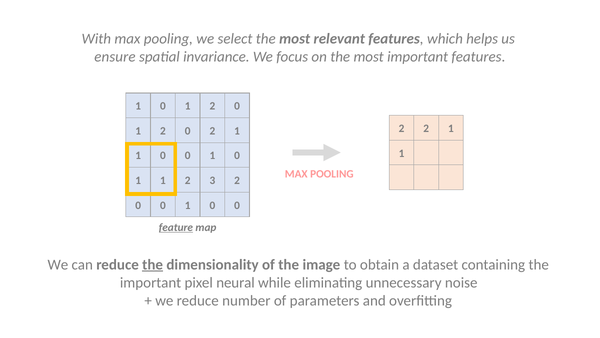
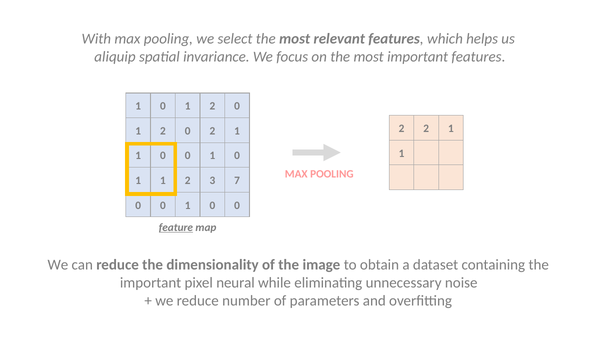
ensure: ensure -> aliquip
3 2: 2 -> 7
the at (153, 264) underline: present -> none
